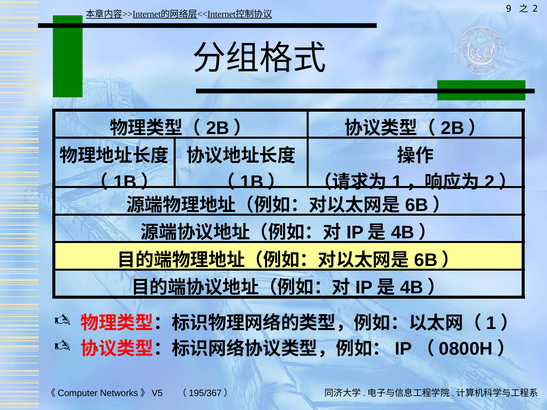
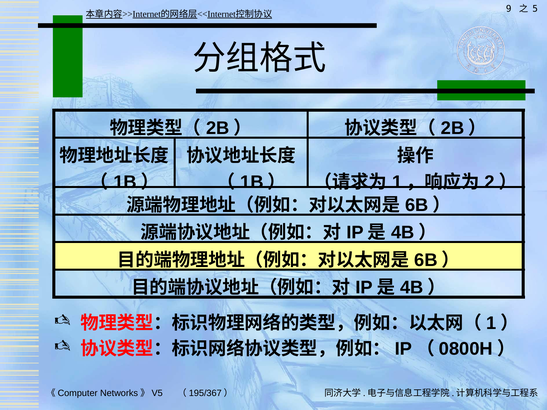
2: 2 -> 5
